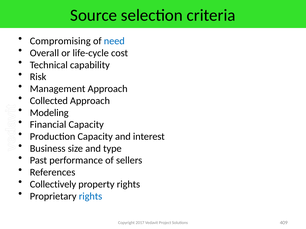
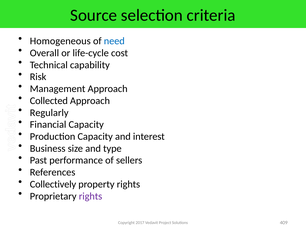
Compromising: Compromising -> Homogeneous
Modeling: Modeling -> Regularly
rights at (91, 197) colour: blue -> purple
